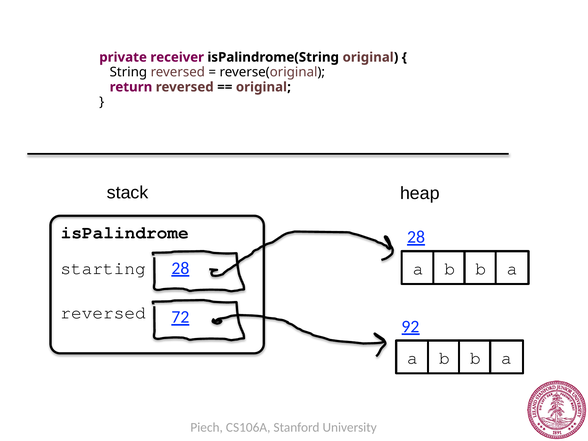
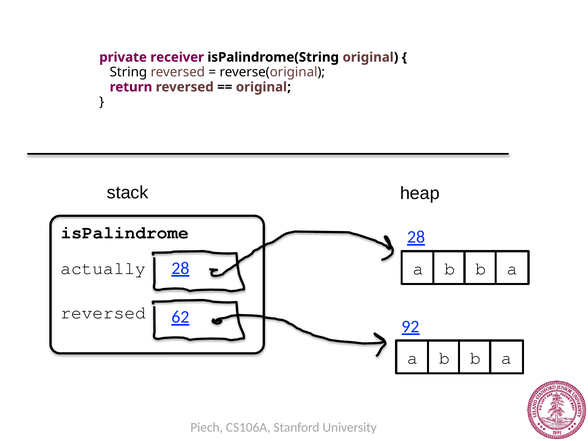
starting: starting -> actually
72: 72 -> 62
